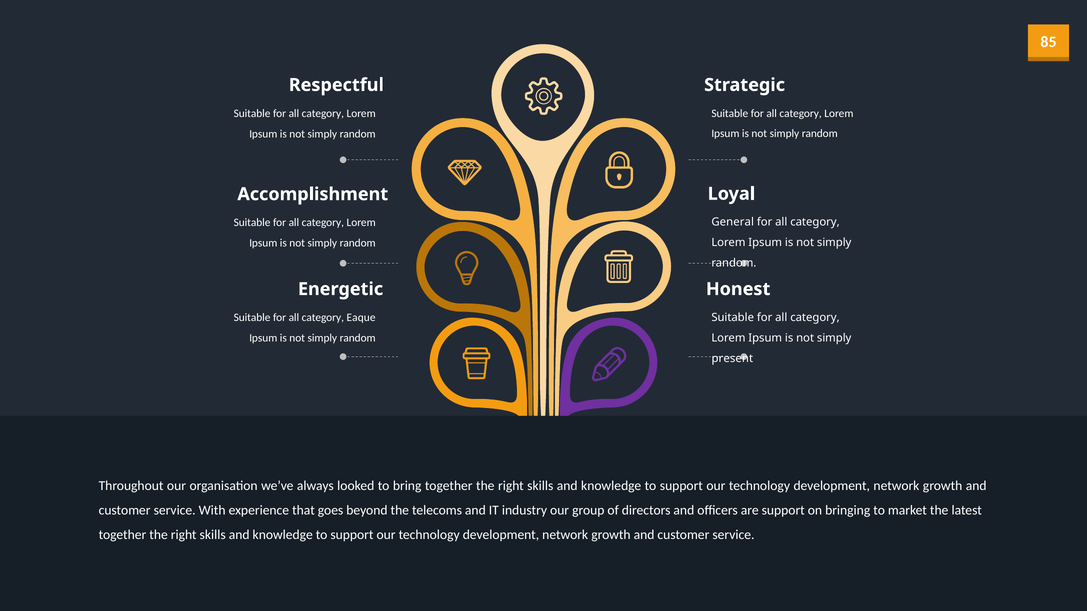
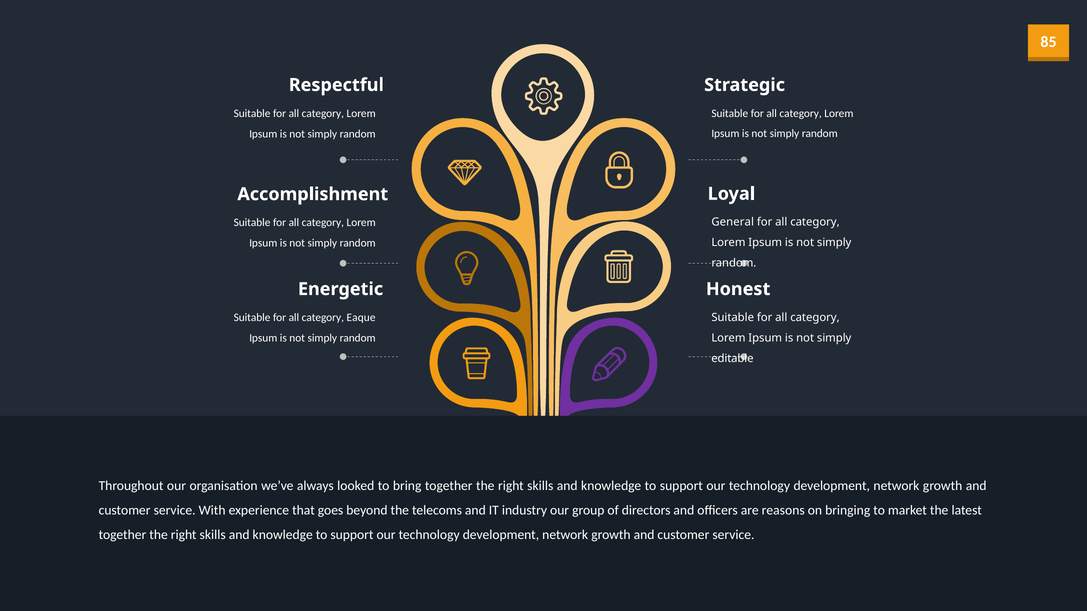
present: present -> editable
are support: support -> reasons
